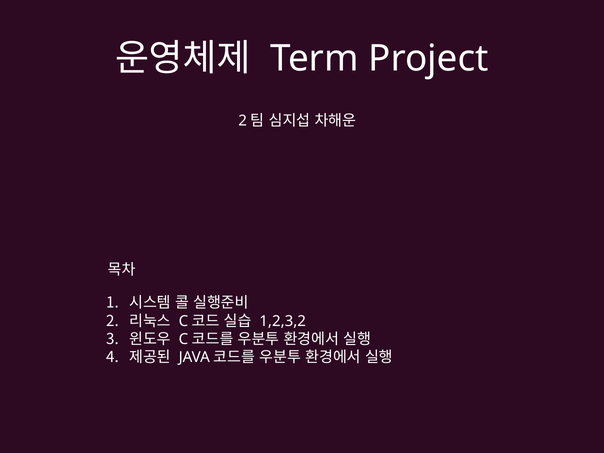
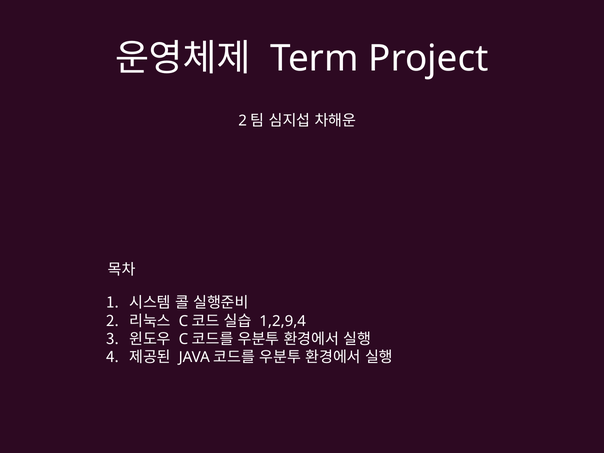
1,2,3,2: 1,2,3,2 -> 1,2,9,4
